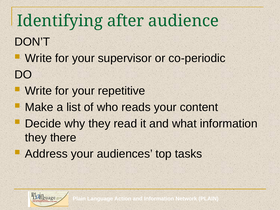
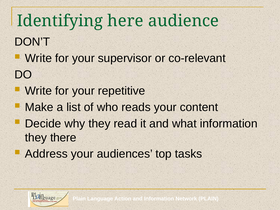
after: after -> here
co-periodic: co-periodic -> co-relevant
